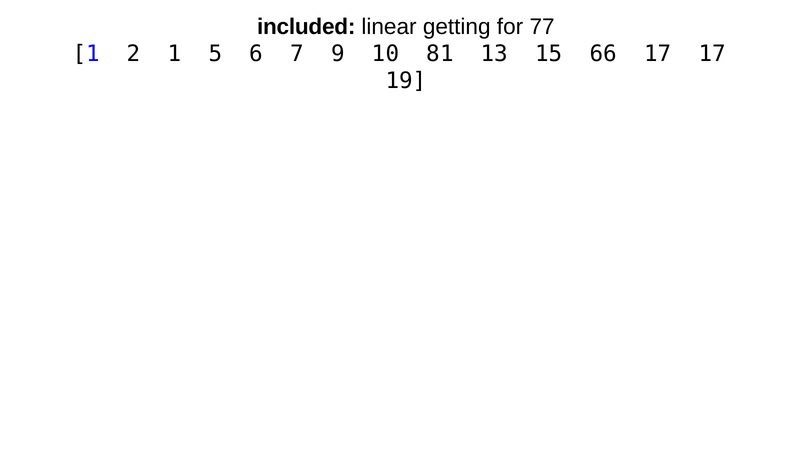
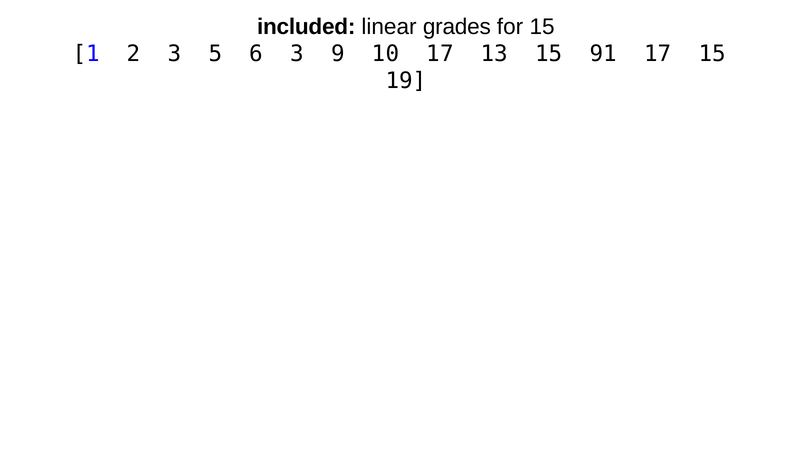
getting: getting -> grades
for 77: 77 -> 15
2 1: 1 -> 3
6 7: 7 -> 3
10 81: 81 -> 17
66: 66 -> 91
17 17: 17 -> 15
